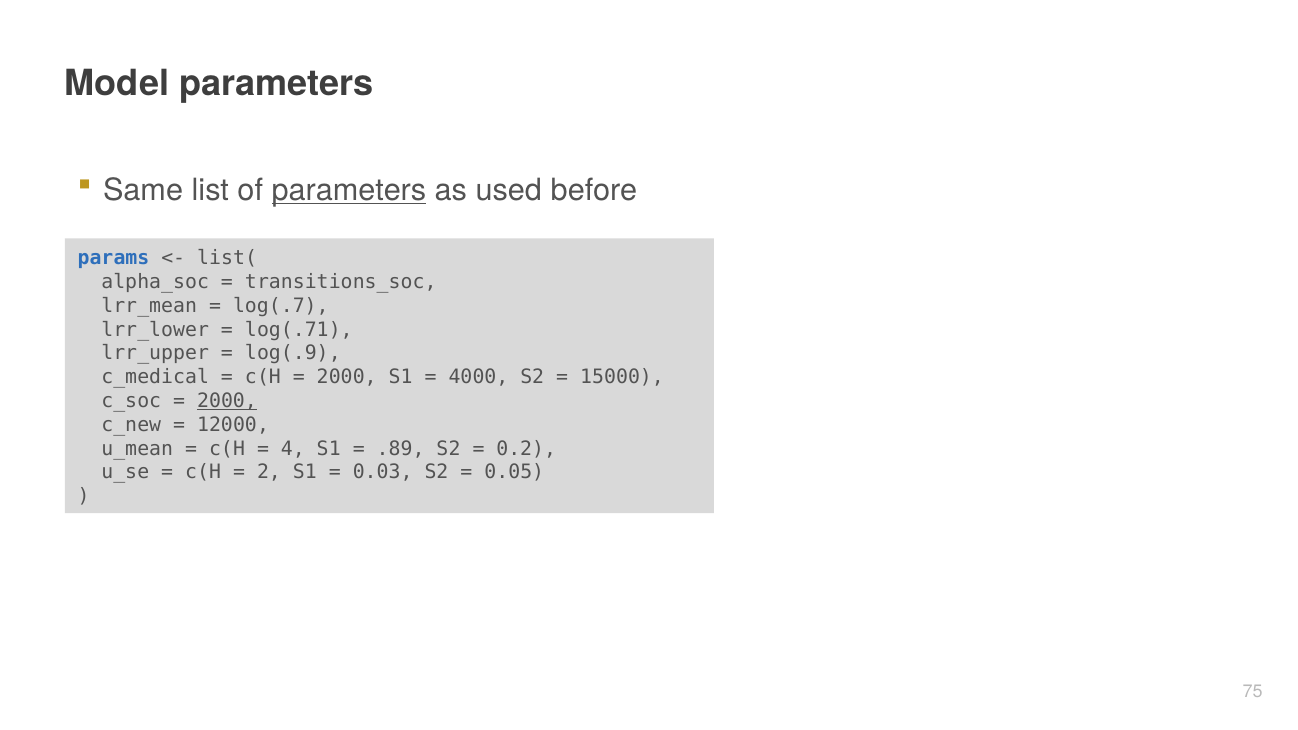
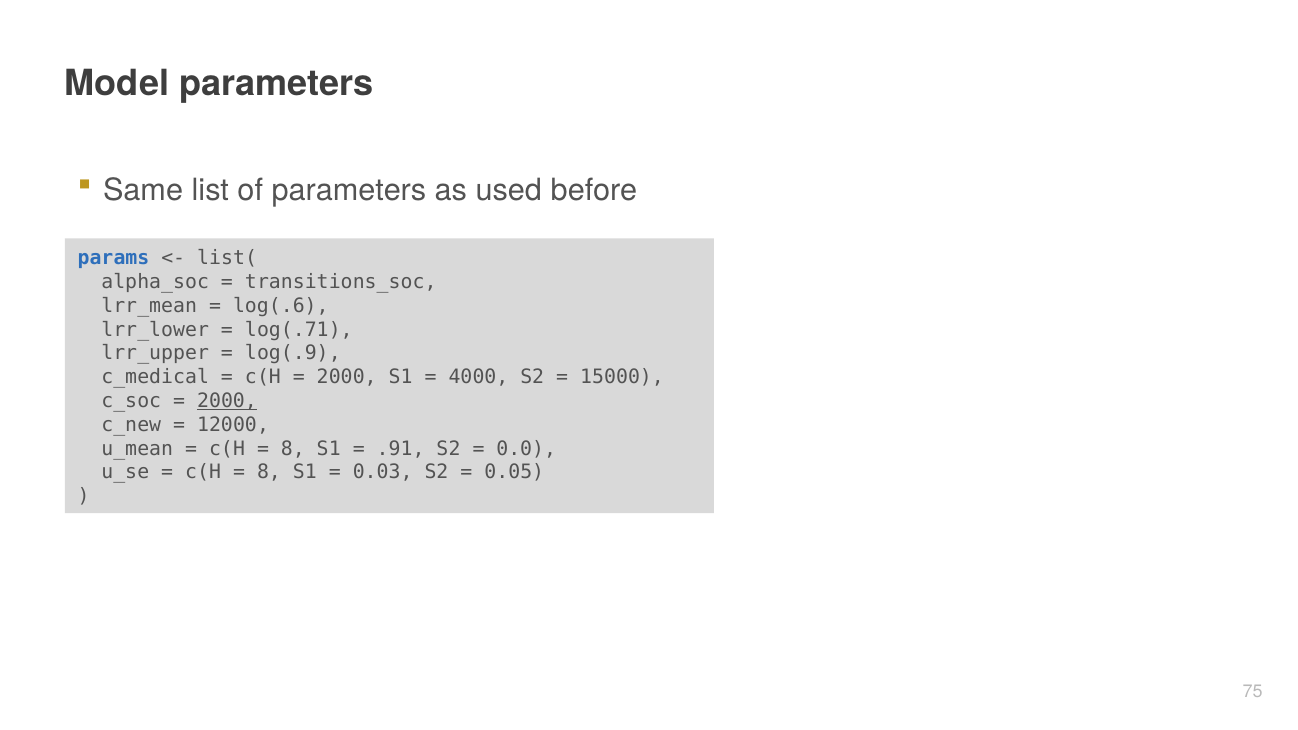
parameters at (349, 190) underline: present -> none
log(.7: log(.7 -> log(.6
4 at (293, 449): 4 -> 8
.89: .89 -> .91
0.2: 0.2 -> 0.0
2 at (269, 473): 2 -> 8
